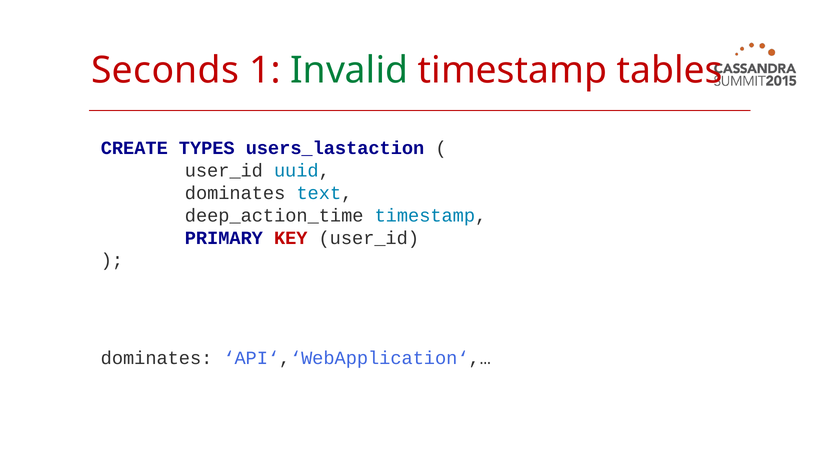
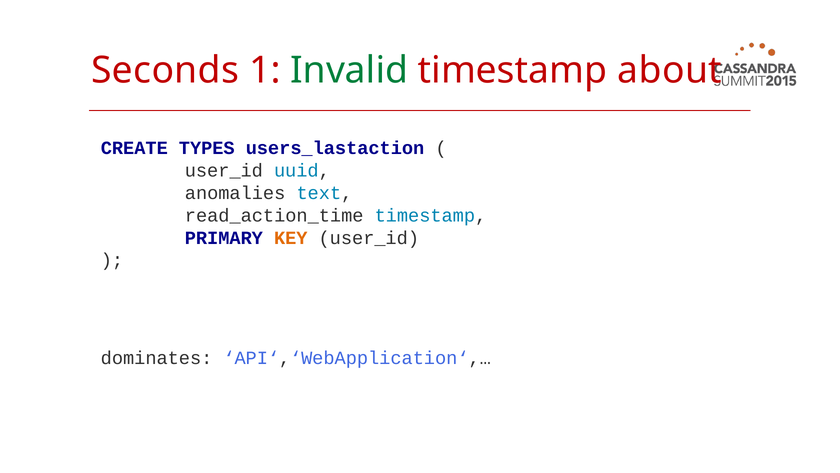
tables: tables -> about
dominates at (235, 193): dominates -> anomalies
deep_action_time: deep_action_time -> read_action_time
KEY colour: red -> orange
